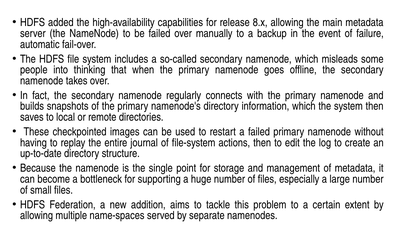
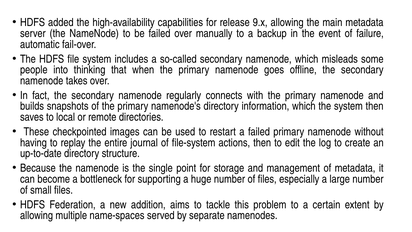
8.x: 8.x -> 9.x
